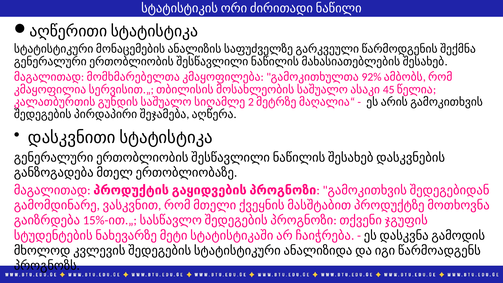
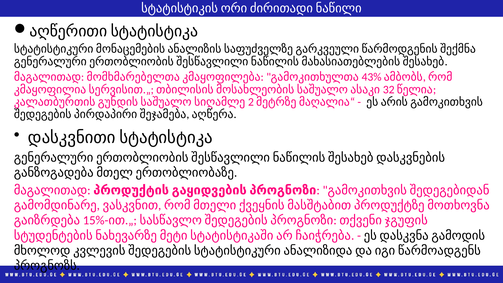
92%: 92% -> 43%
45: 45 -> 32
